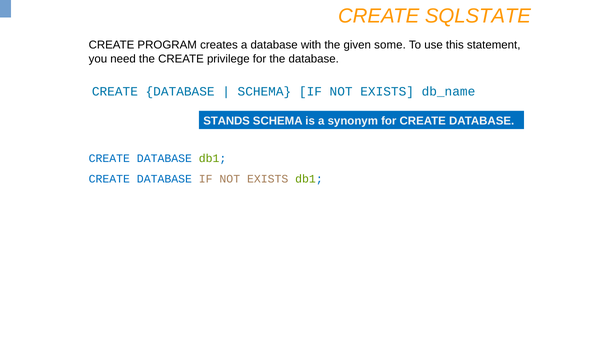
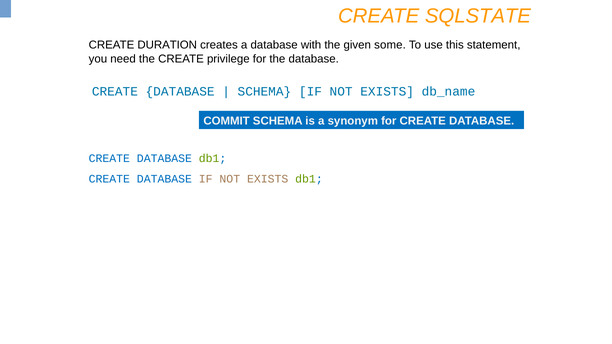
PROGRAM: PROGRAM -> DURATION
STANDS: STANDS -> COMMIT
